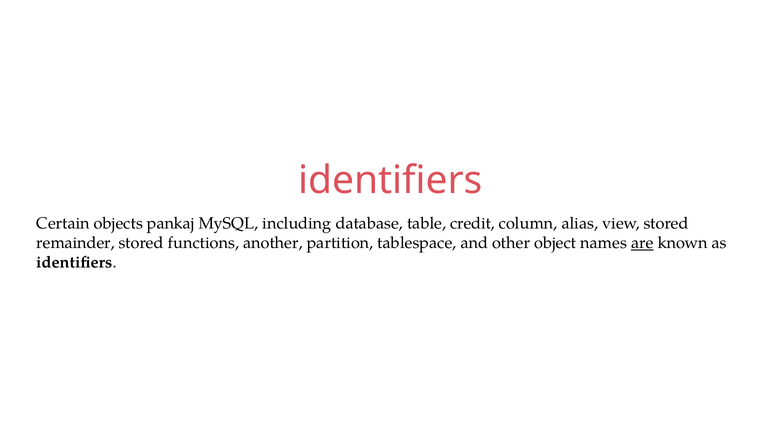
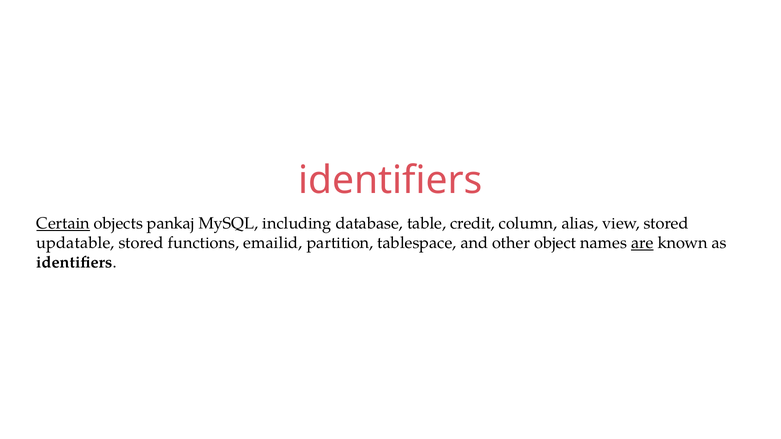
Certain underline: none -> present
remainder: remainder -> updatable
another: another -> emailid
